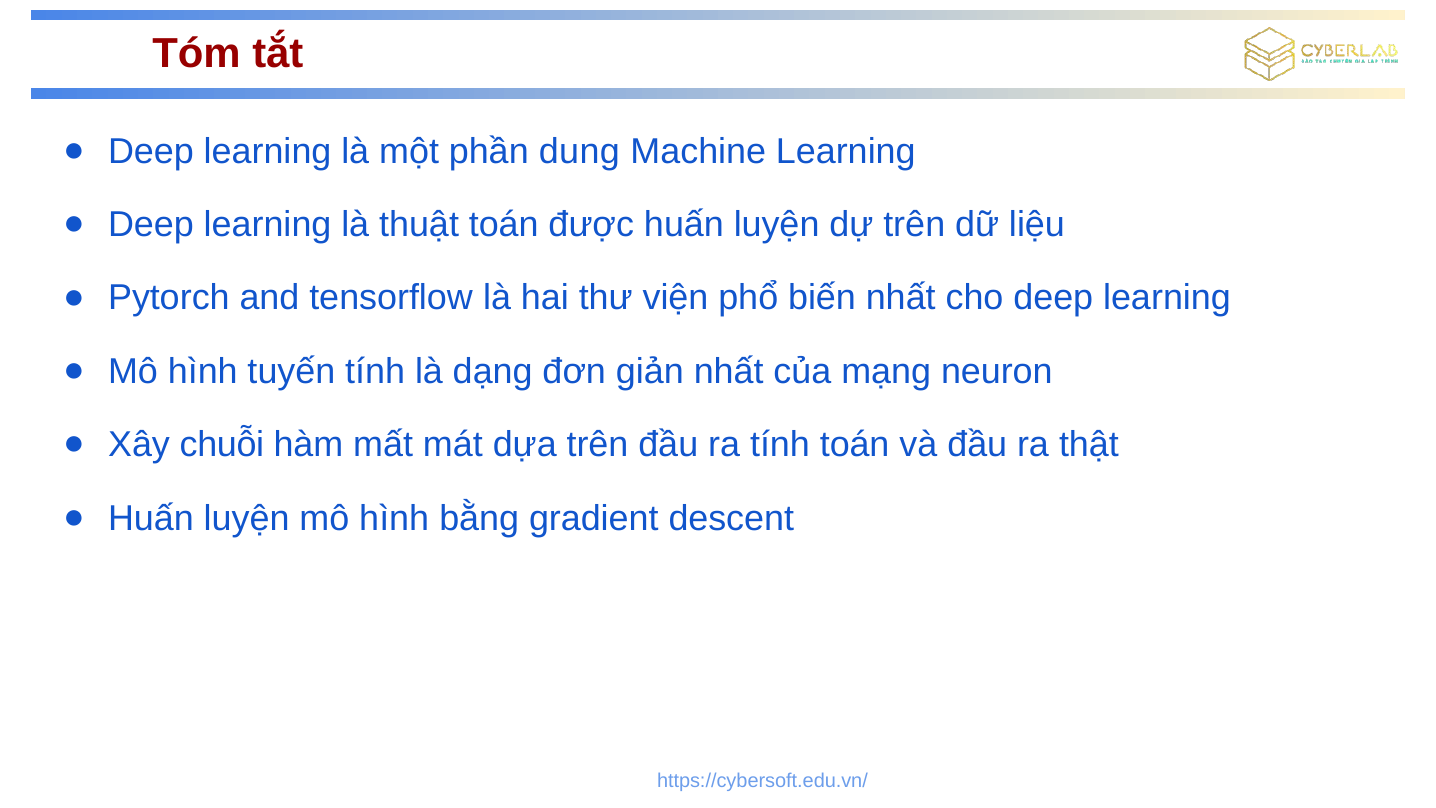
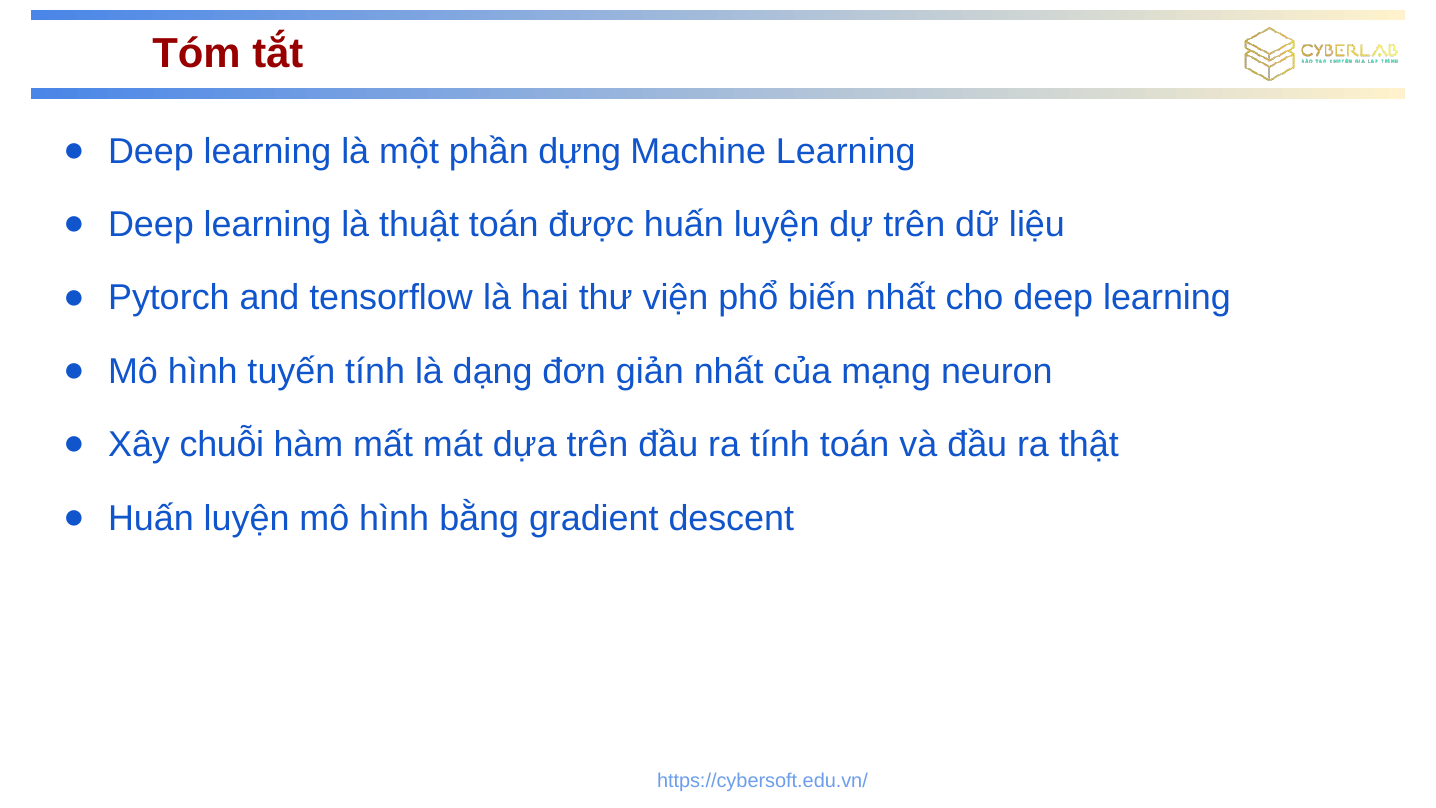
dung: dung -> dựng
